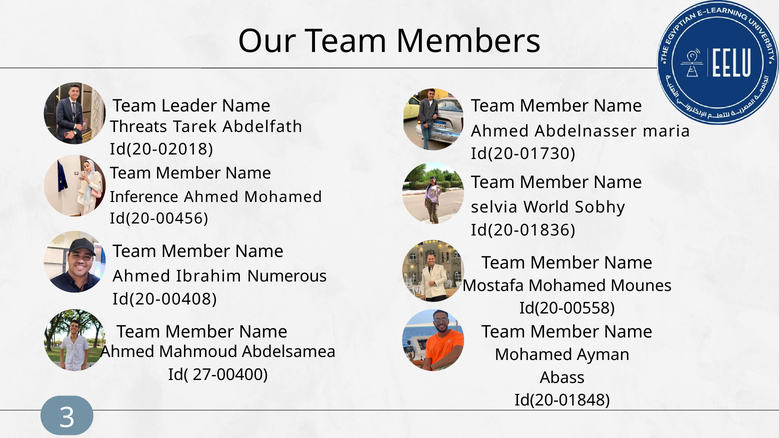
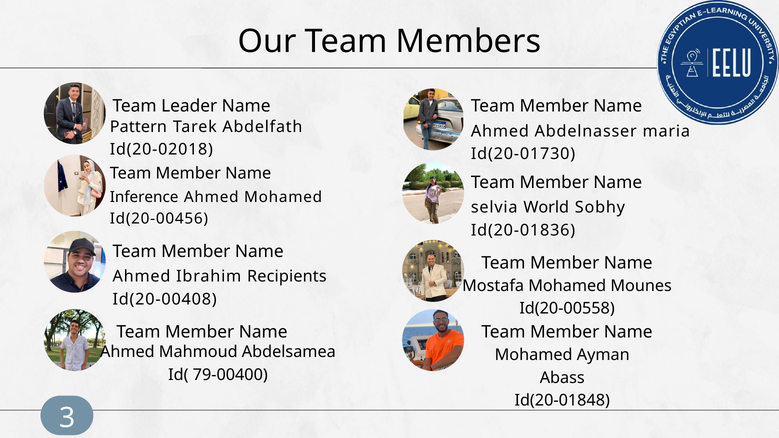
Threats: Threats -> Pattern
Numerous: Numerous -> Recipients
27-00400: 27-00400 -> 79-00400
